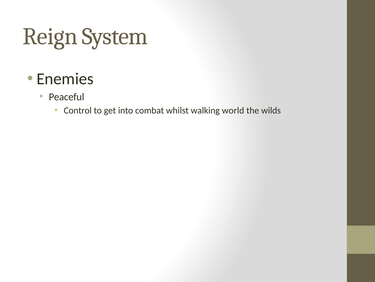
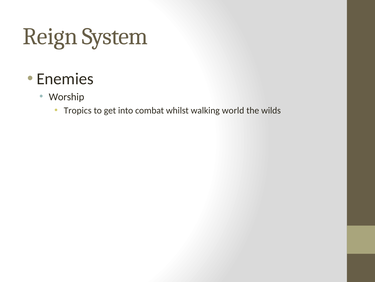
Peaceful: Peaceful -> Worship
Control: Control -> Tropics
